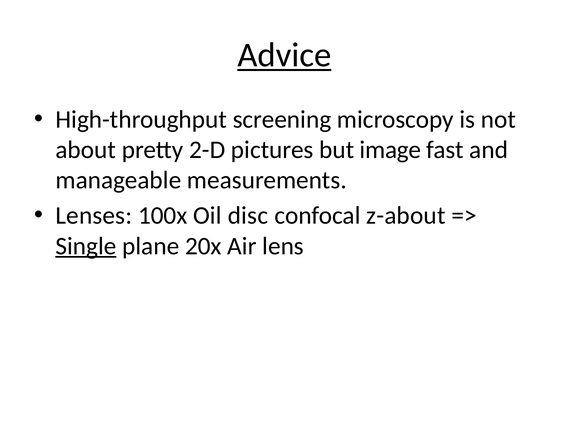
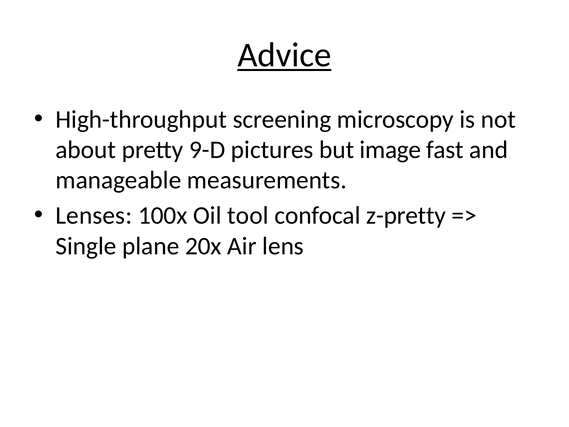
2-D: 2-D -> 9-D
disc: disc -> tool
z-about: z-about -> z-pretty
Single underline: present -> none
